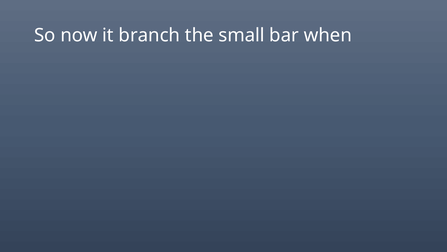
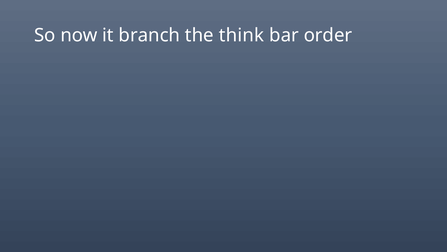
small: small -> think
when: when -> order
